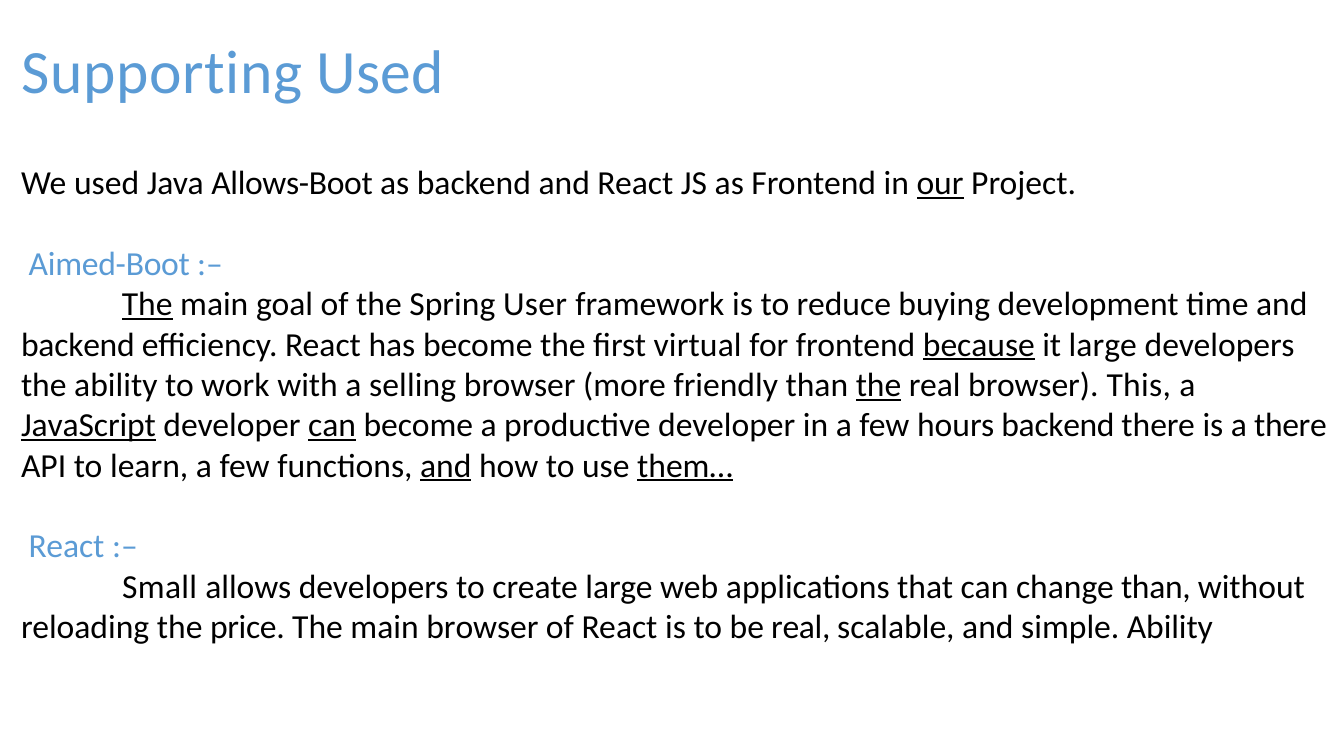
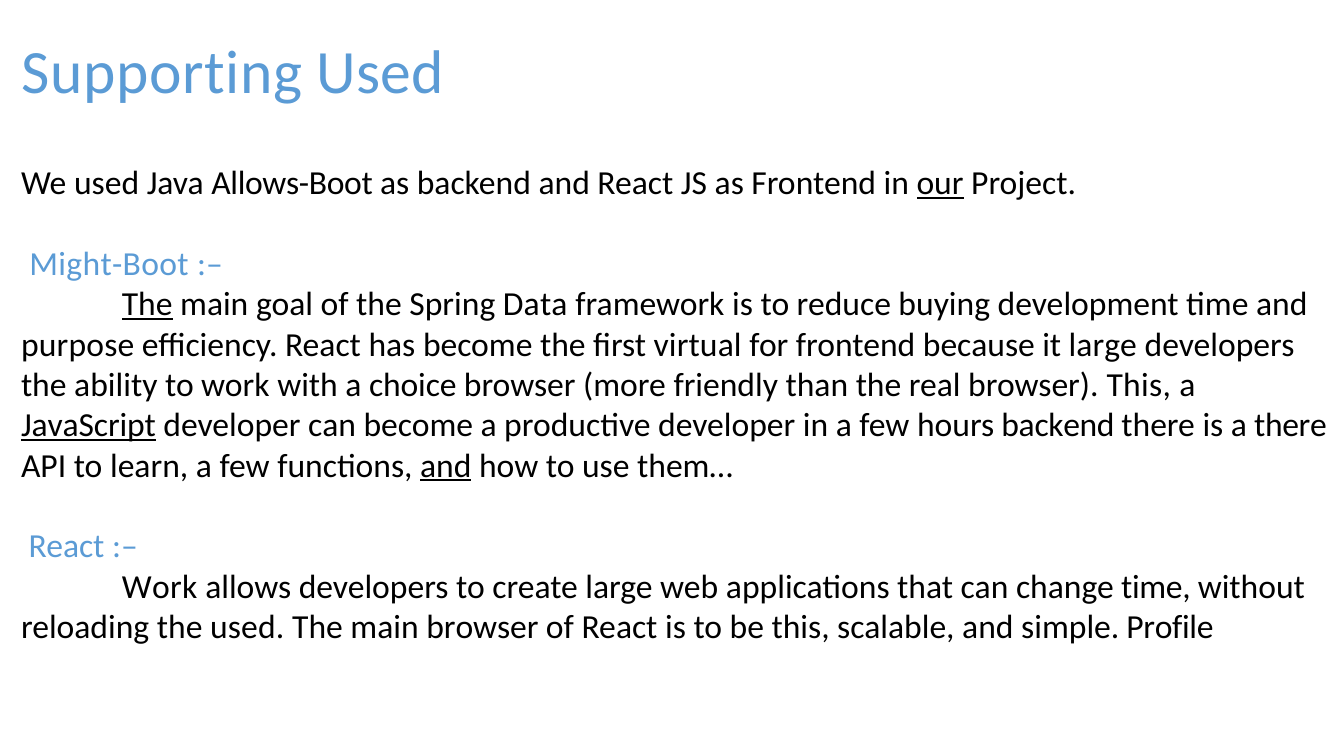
Aimed-Boot: Aimed-Boot -> Might-Boot
User: User -> Data
backend at (78, 345): backend -> purpose
because underline: present -> none
selling: selling -> choice
the at (879, 385) underline: present -> none
can at (332, 426) underline: present -> none
them… underline: present -> none
Small at (160, 587): Small -> Work
change than: than -> time
the price: price -> used
be real: real -> this
simple Ability: Ability -> Profile
